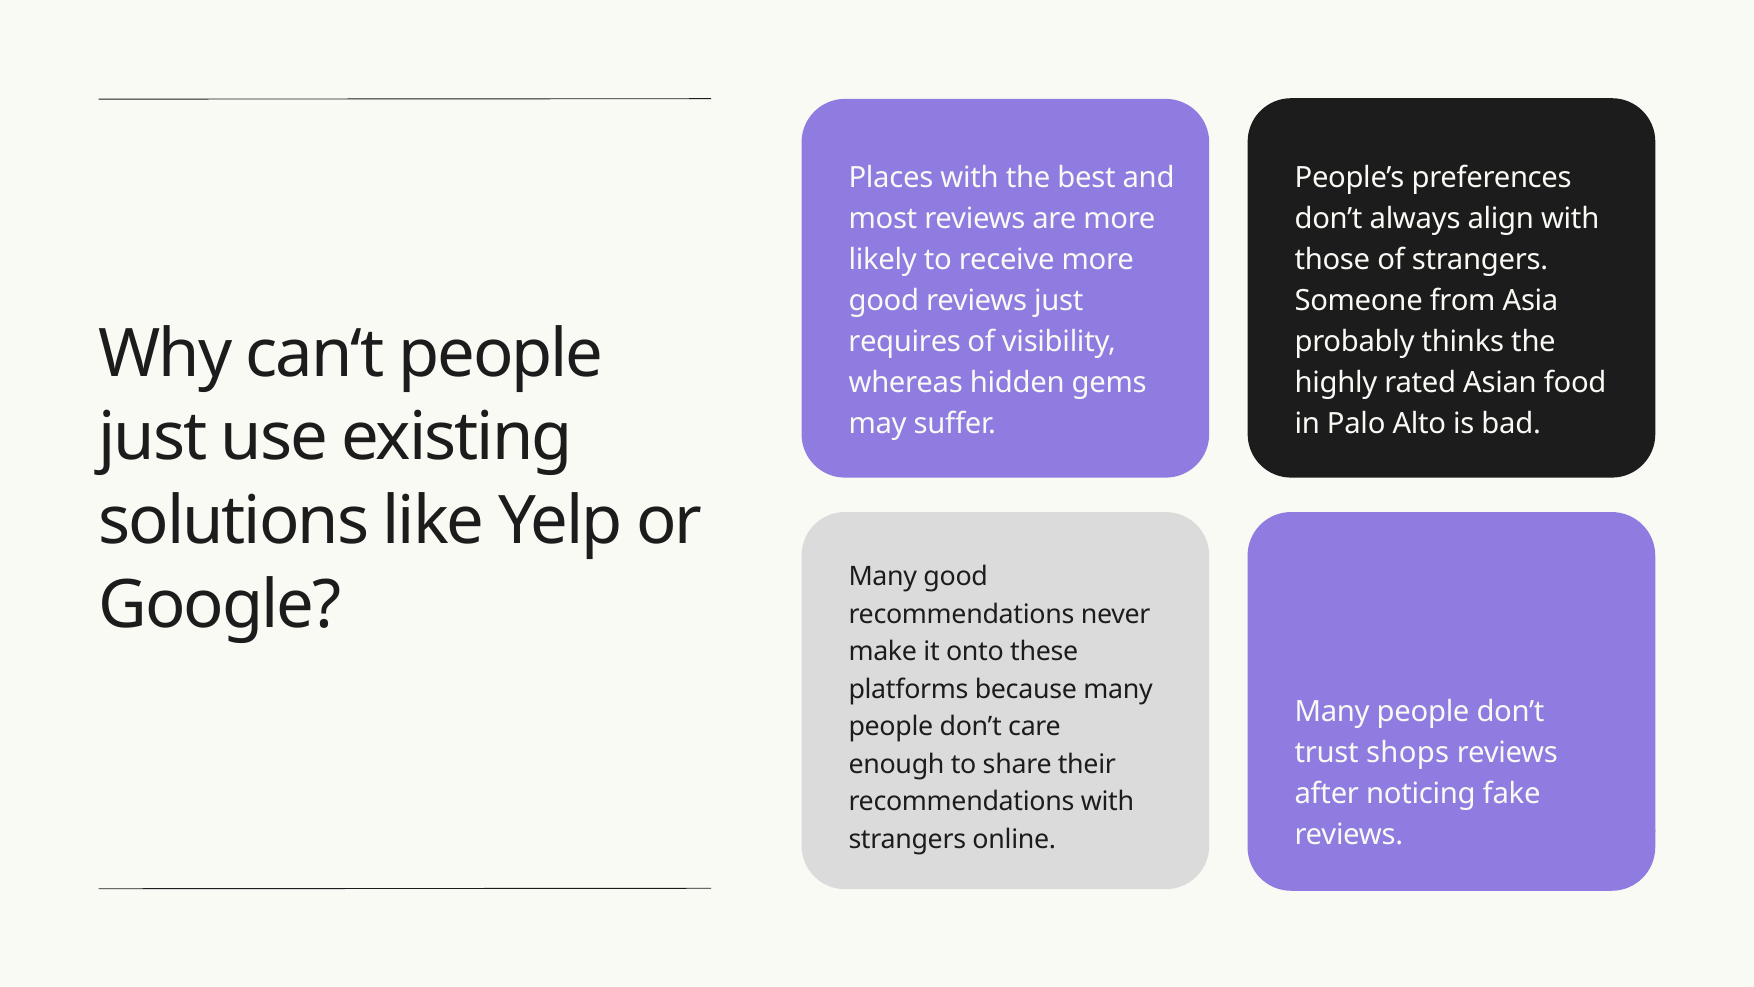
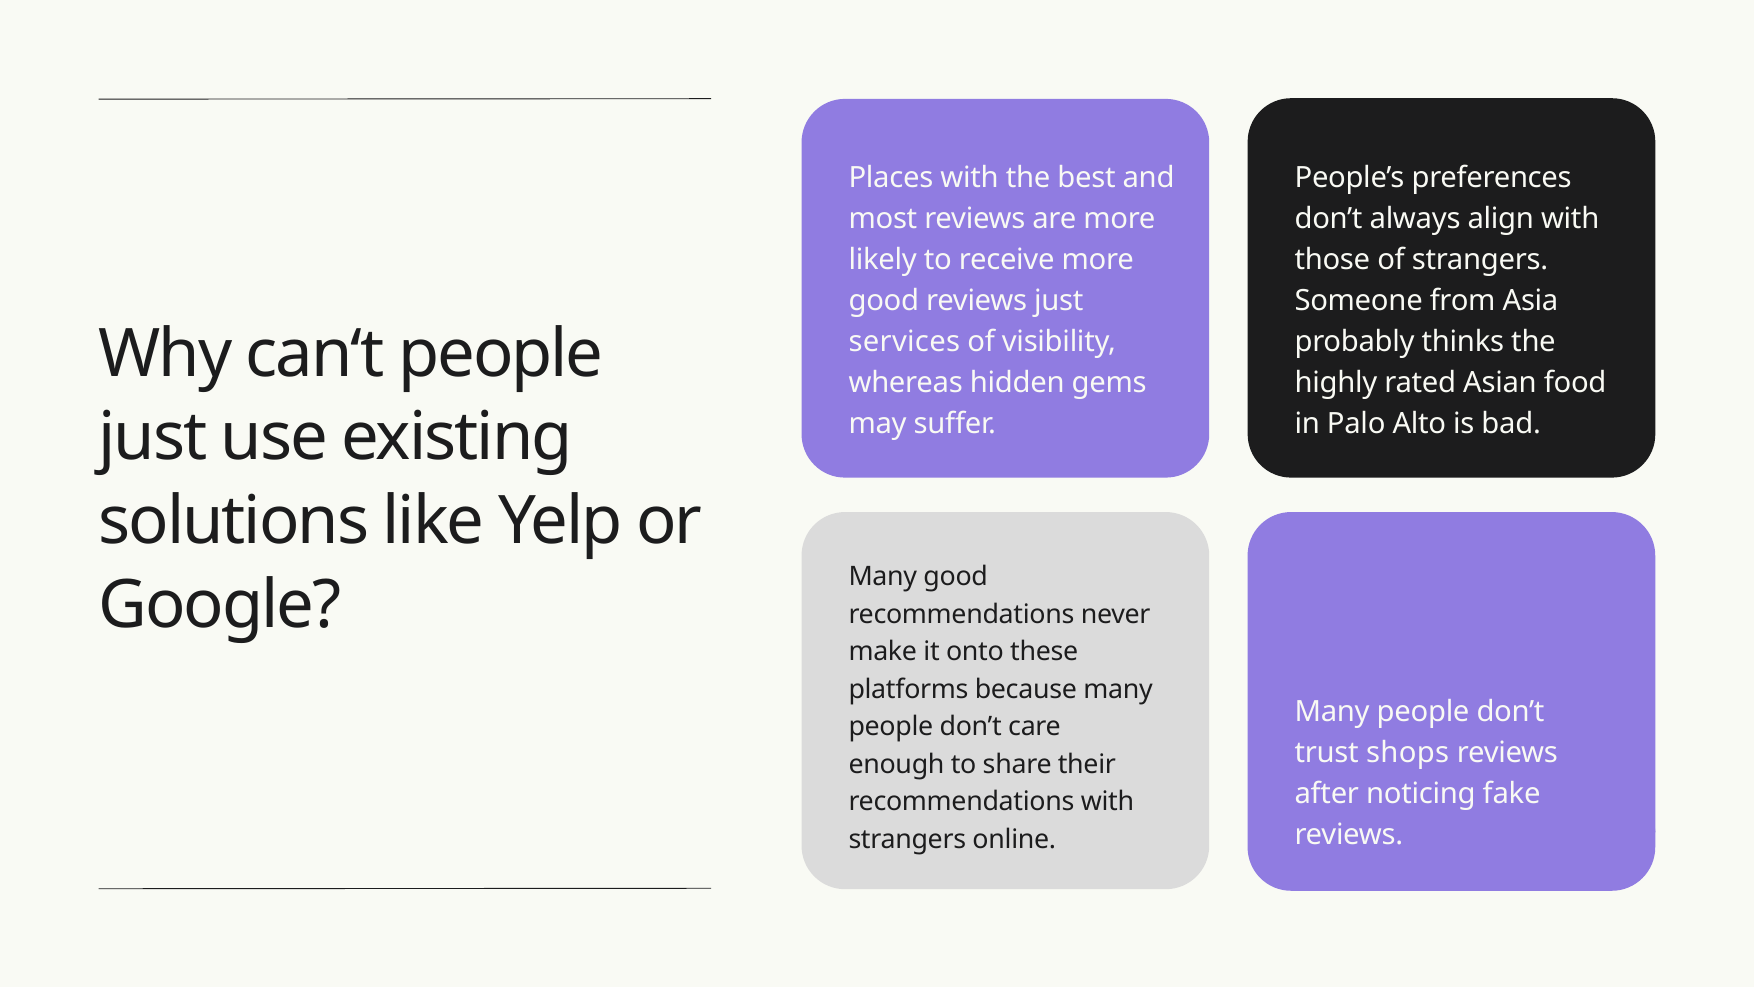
requires: requires -> services
